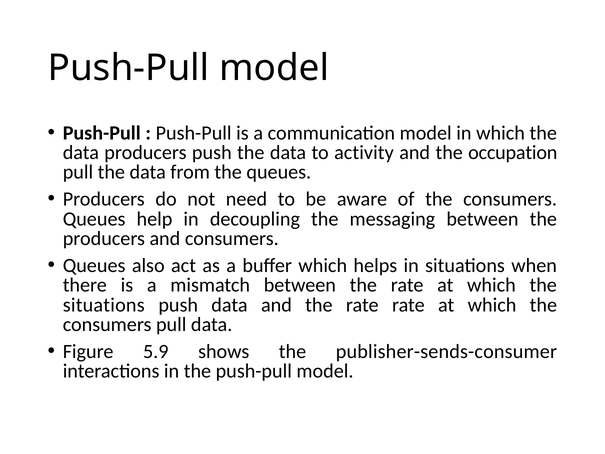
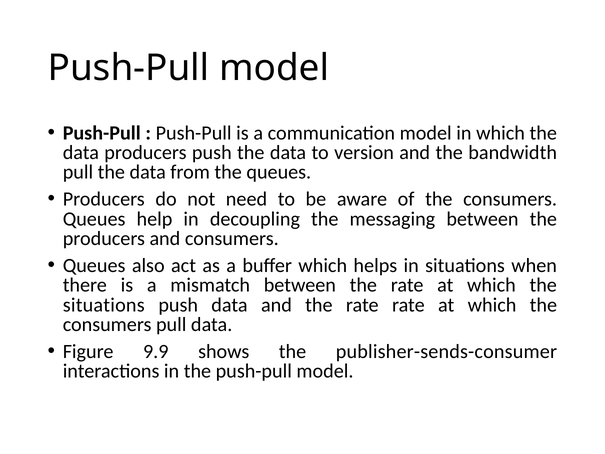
activity: activity -> version
occupation: occupation -> bandwidth
5.9: 5.9 -> 9.9
